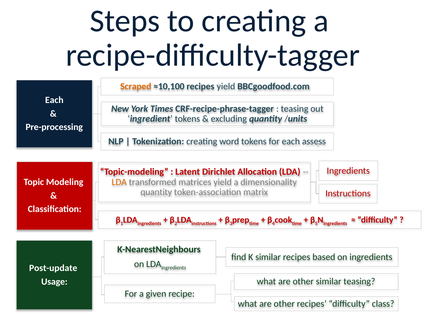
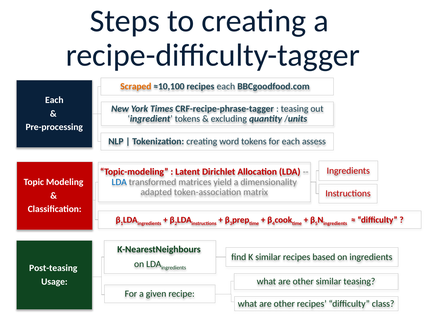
recipes yield: yield -> each
LDA at (119, 182) colour: orange -> blue
quantity at (156, 192): quantity -> adapted
Post-update: Post-update -> Post-teasing
